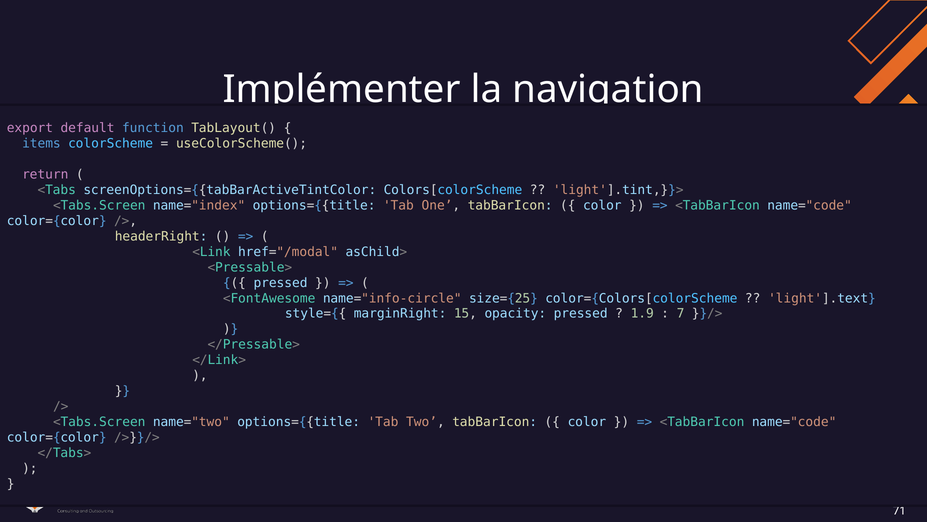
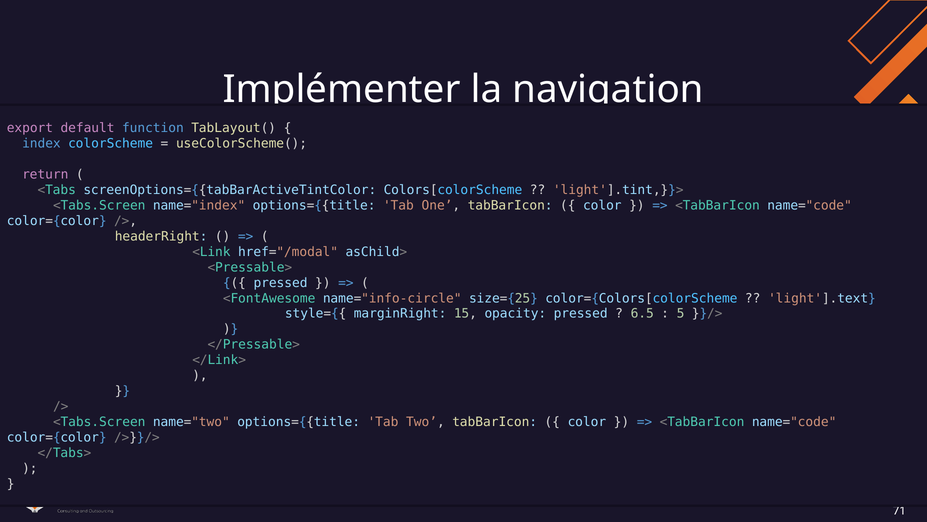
items: items -> index
1.9: 1.9 -> 6.5
7: 7 -> 5
